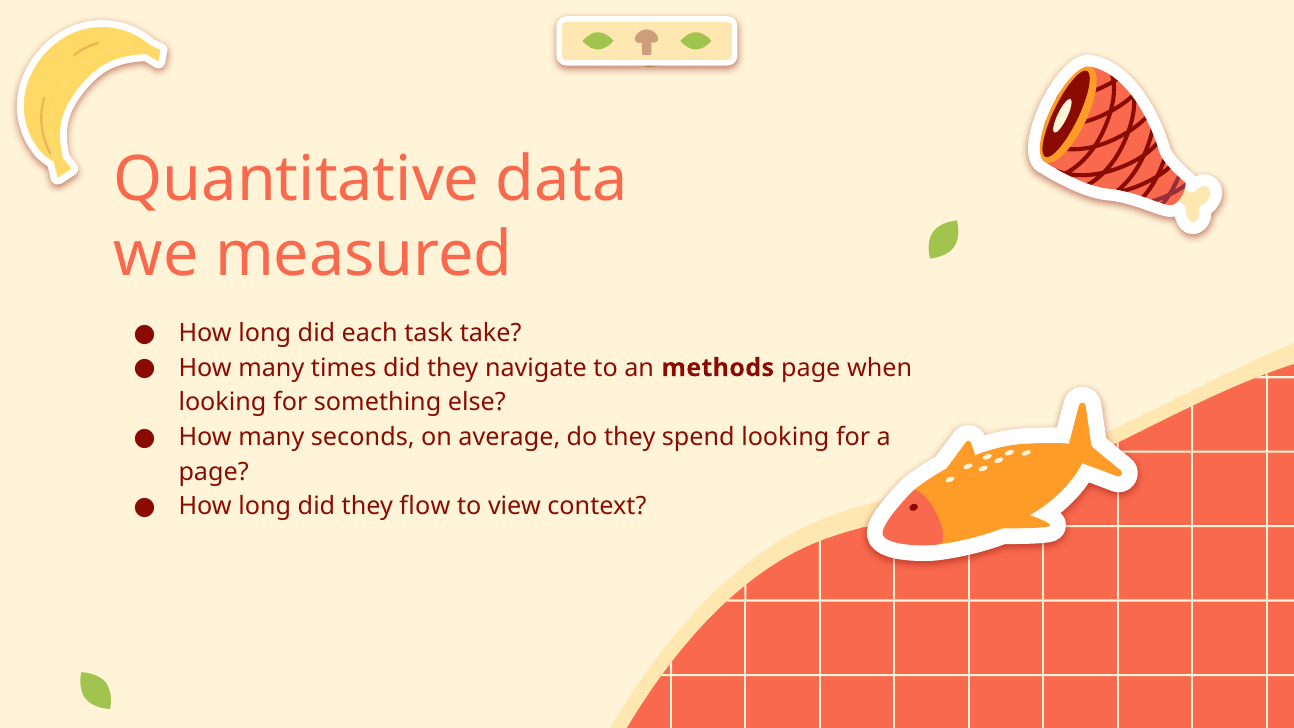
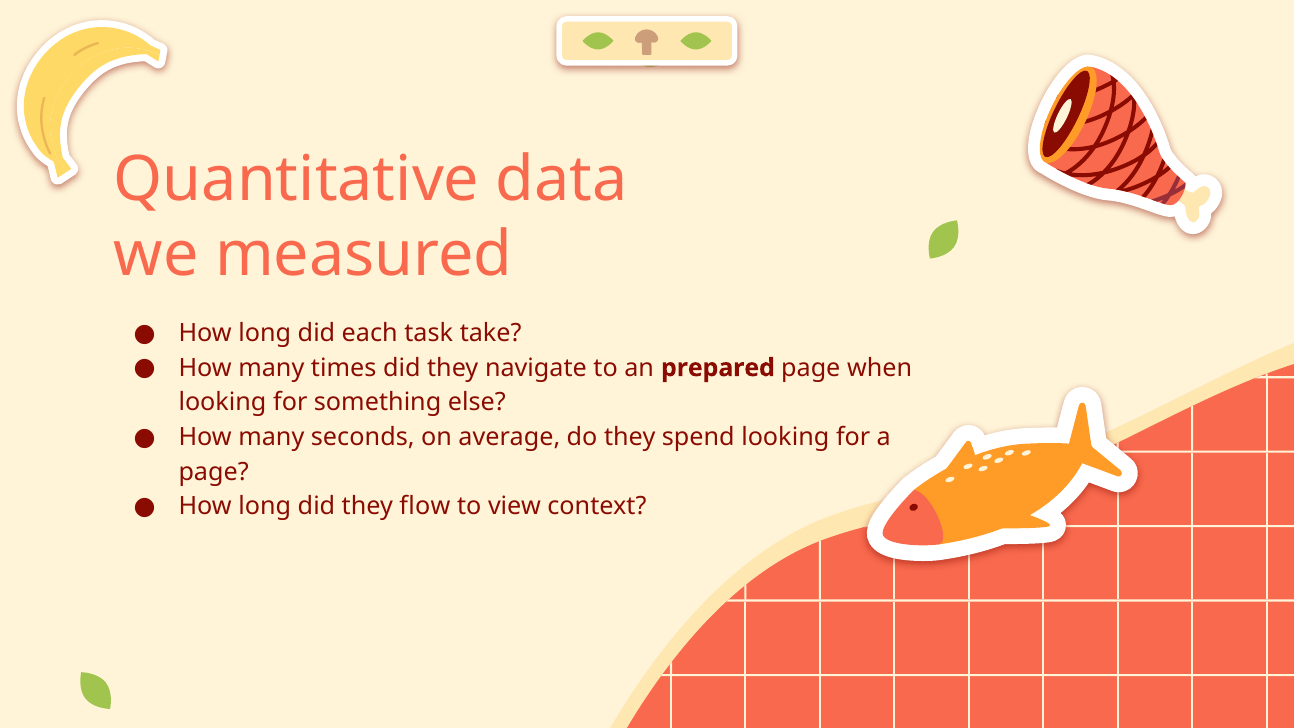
methods: methods -> prepared
